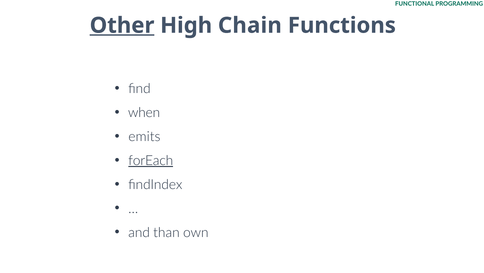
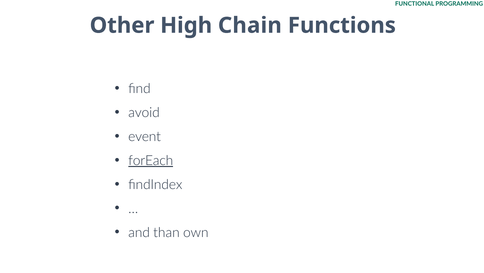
Other underline: present -> none
when: when -> avoid
emits: emits -> event
